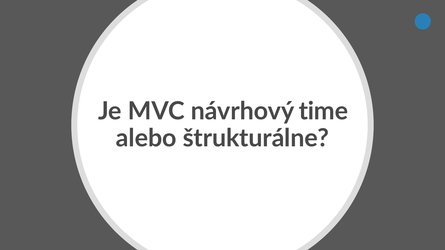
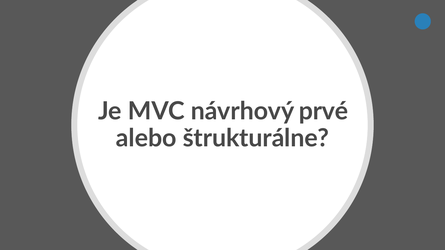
time: time -> prvé
